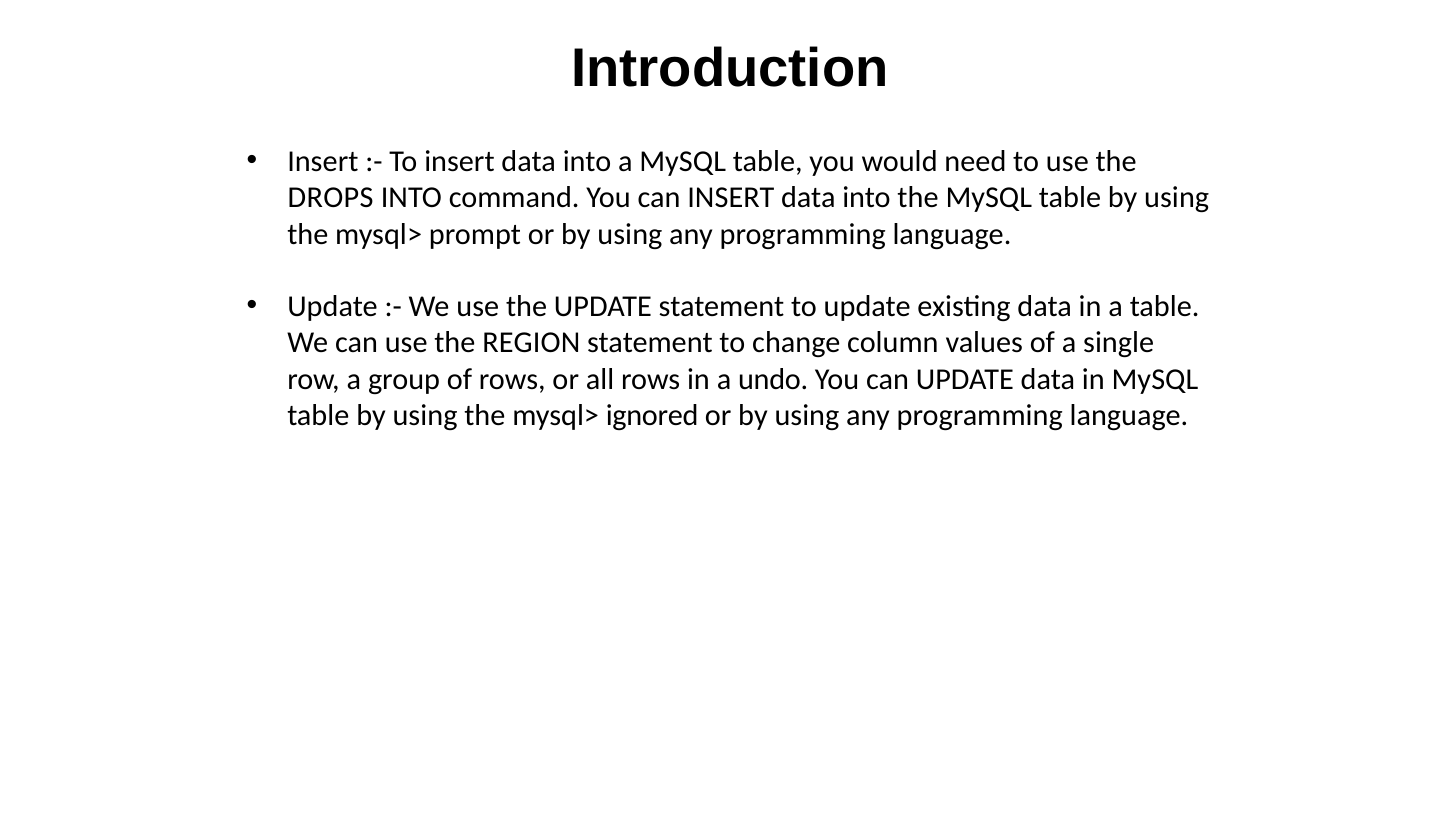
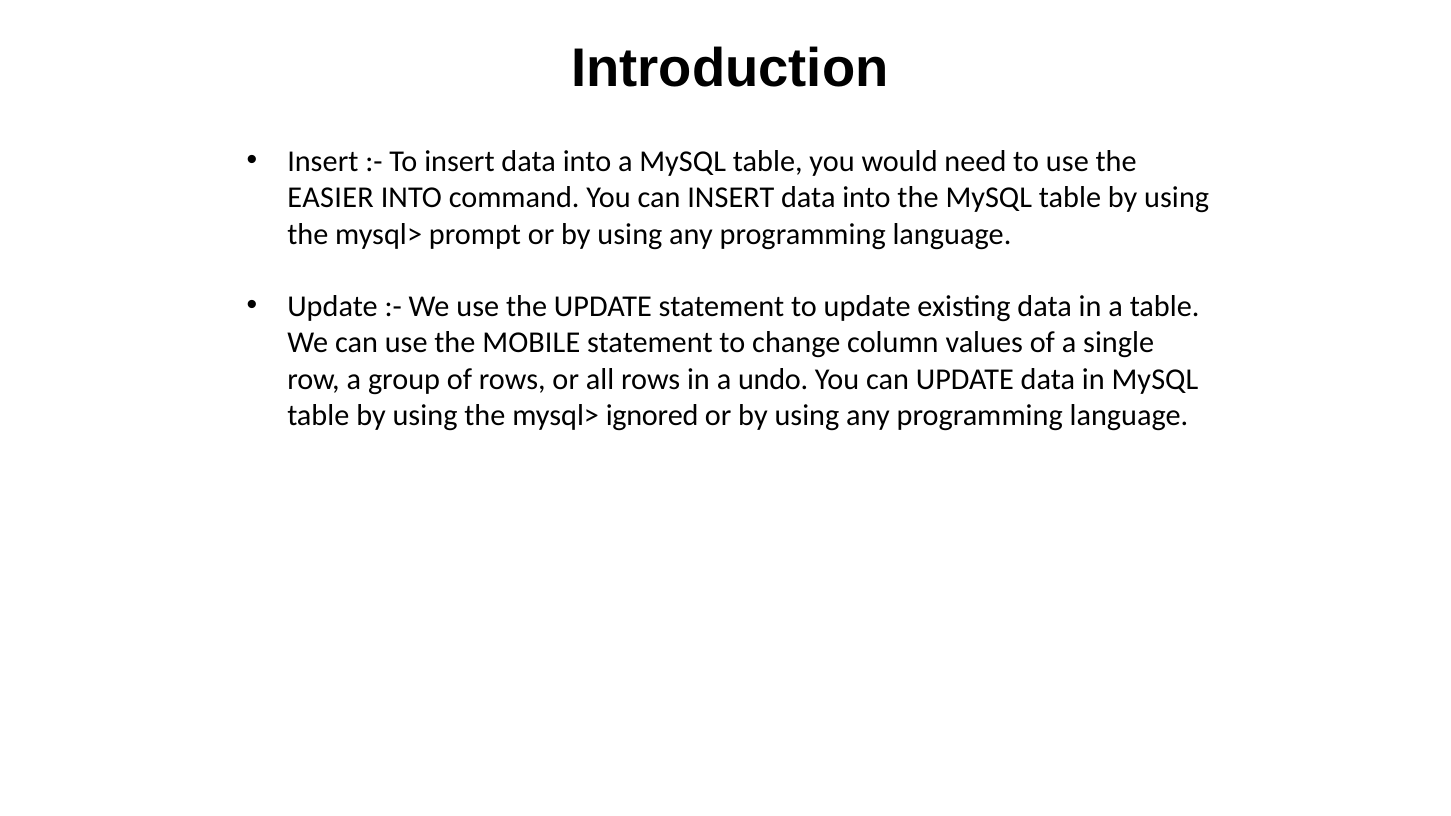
DROPS: DROPS -> EASIER
REGION: REGION -> MOBILE
